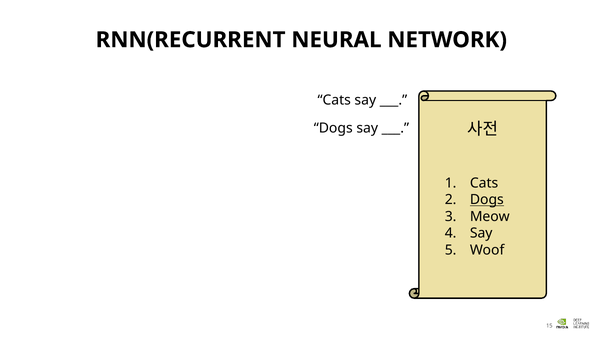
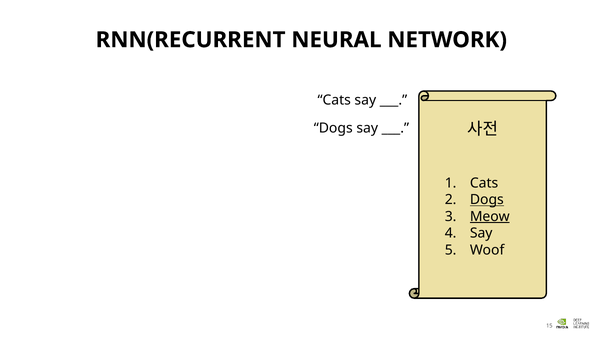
Meow underline: none -> present
